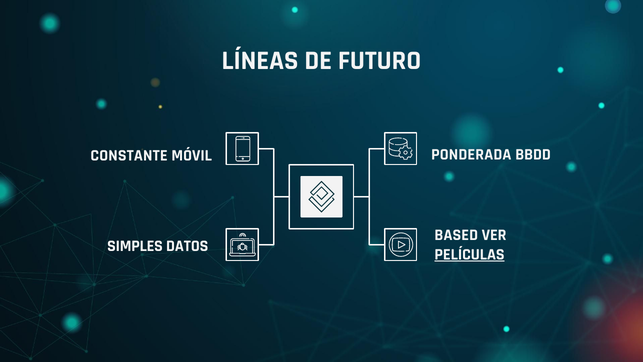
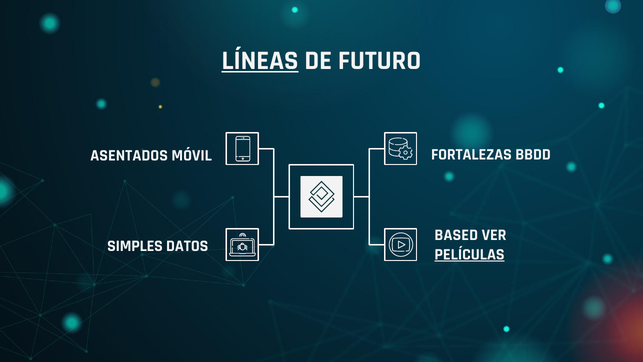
LÍNEAS underline: none -> present
CONSTANTE: CONSTANTE -> ASENTADOS
PONDERADA: PONDERADA -> FORTALEZAS
